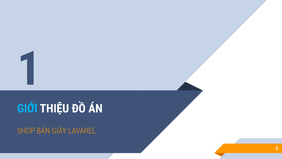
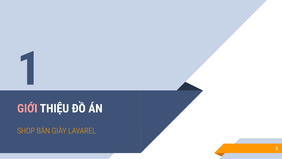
GIỚI colour: light blue -> pink
